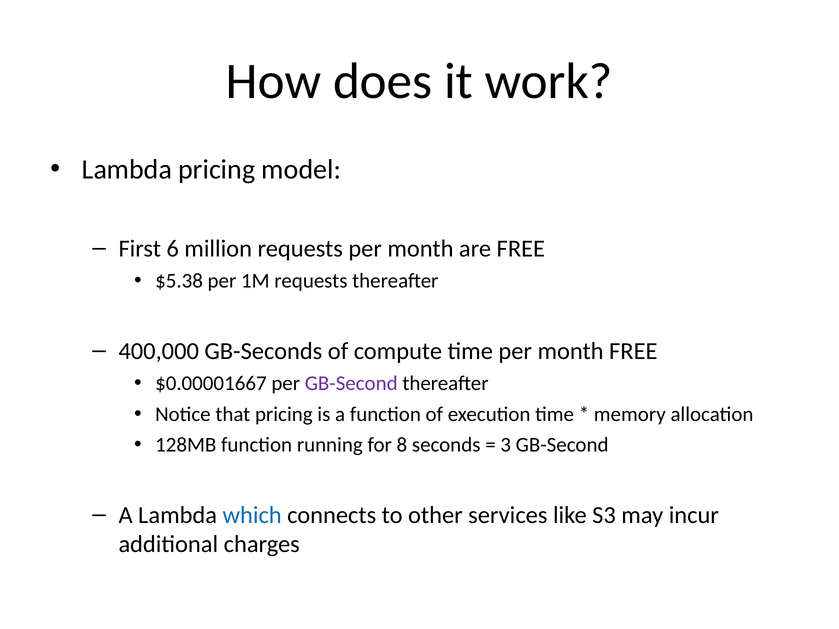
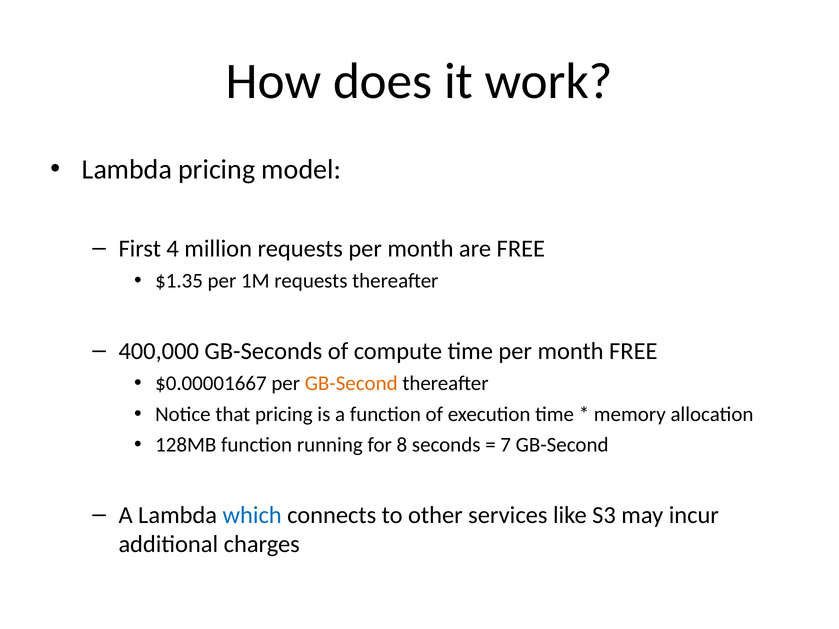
6: 6 -> 4
$5.38: $5.38 -> $1.35
GB-Second at (351, 384) colour: purple -> orange
3: 3 -> 7
